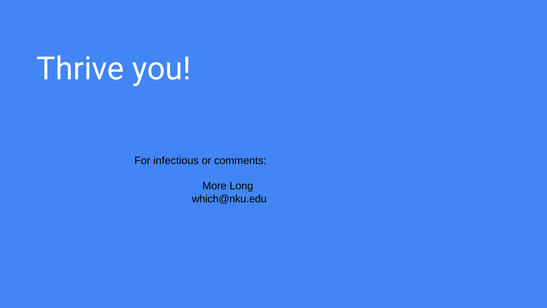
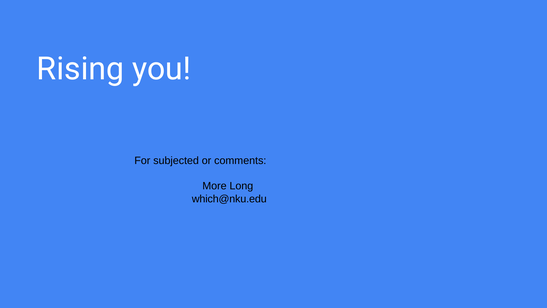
Thrive: Thrive -> Rising
infectious: infectious -> subjected
